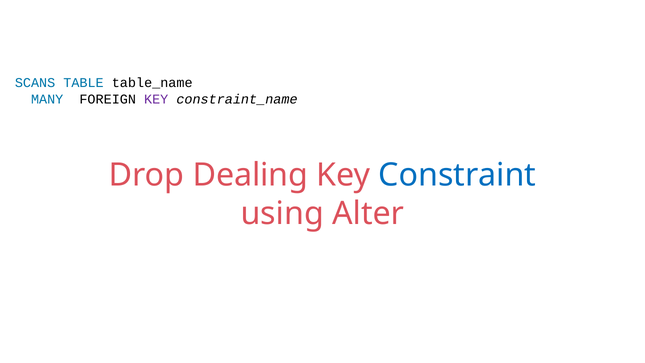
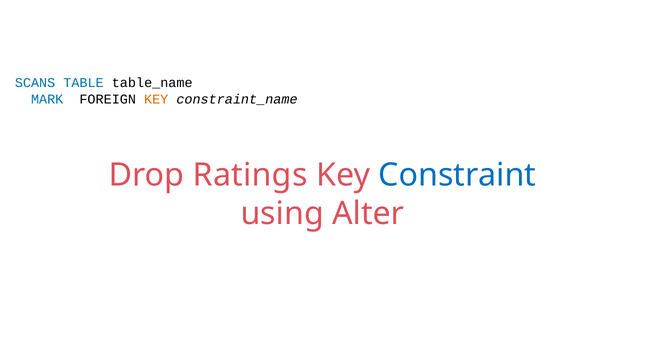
MANY: MANY -> MARK
KEY at (156, 99) colour: purple -> orange
Dealing: Dealing -> Ratings
